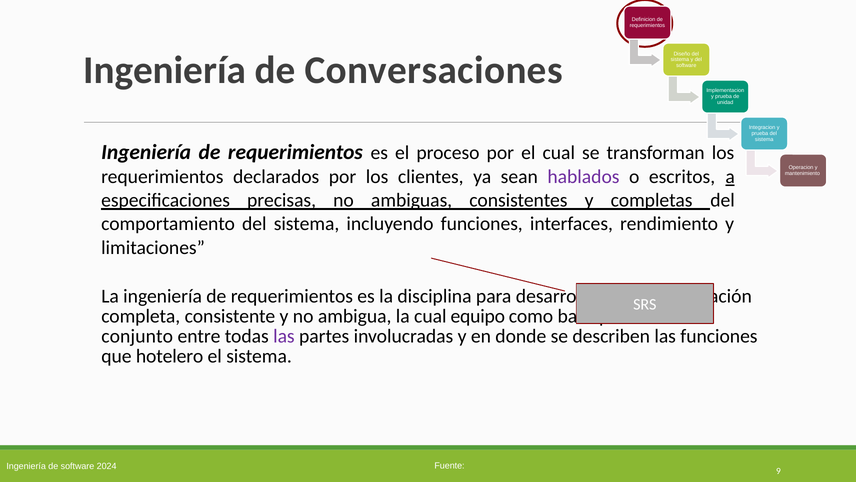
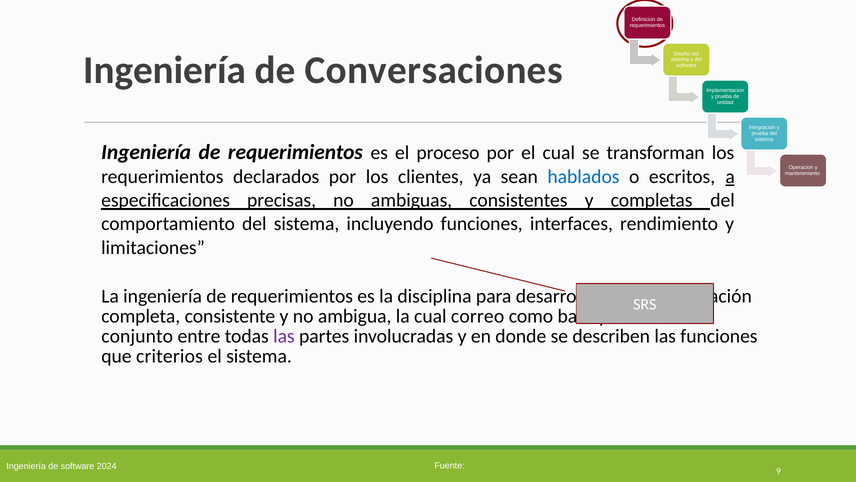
hablados colour: purple -> blue
equipo: equipo -> correo
hotelero: hotelero -> criterios
